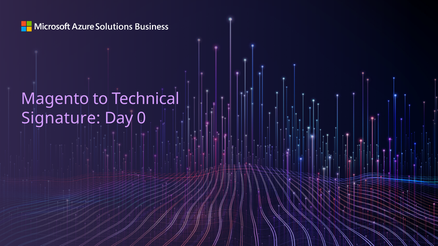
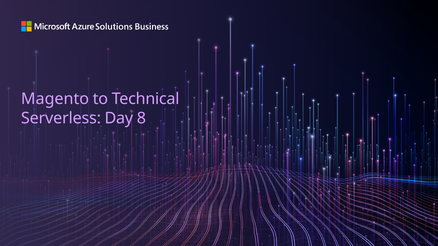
Signature: Signature -> Serverless
0: 0 -> 8
